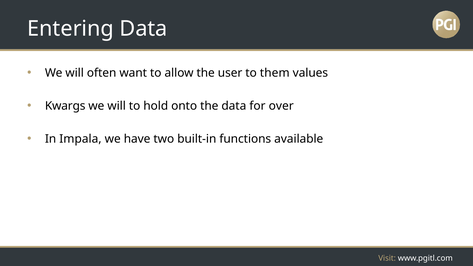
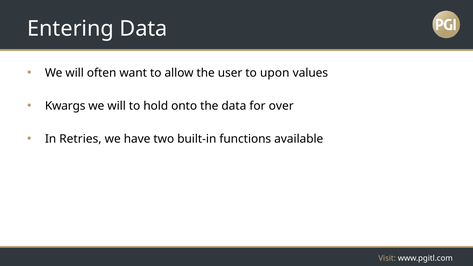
them: them -> upon
Impala: Impala -> Retries
